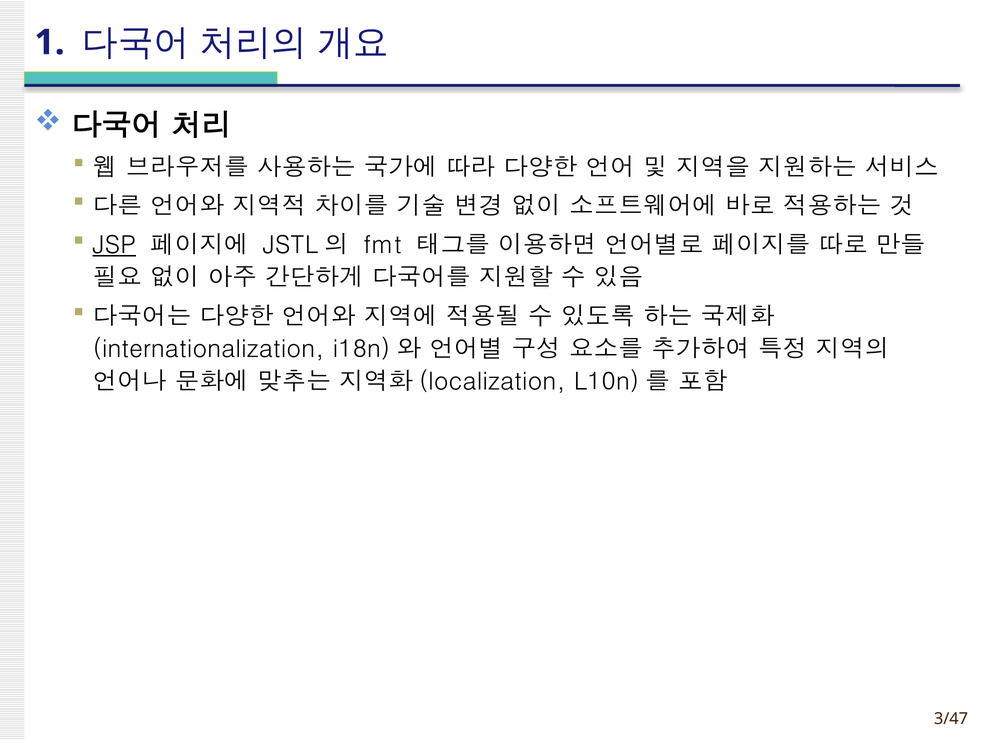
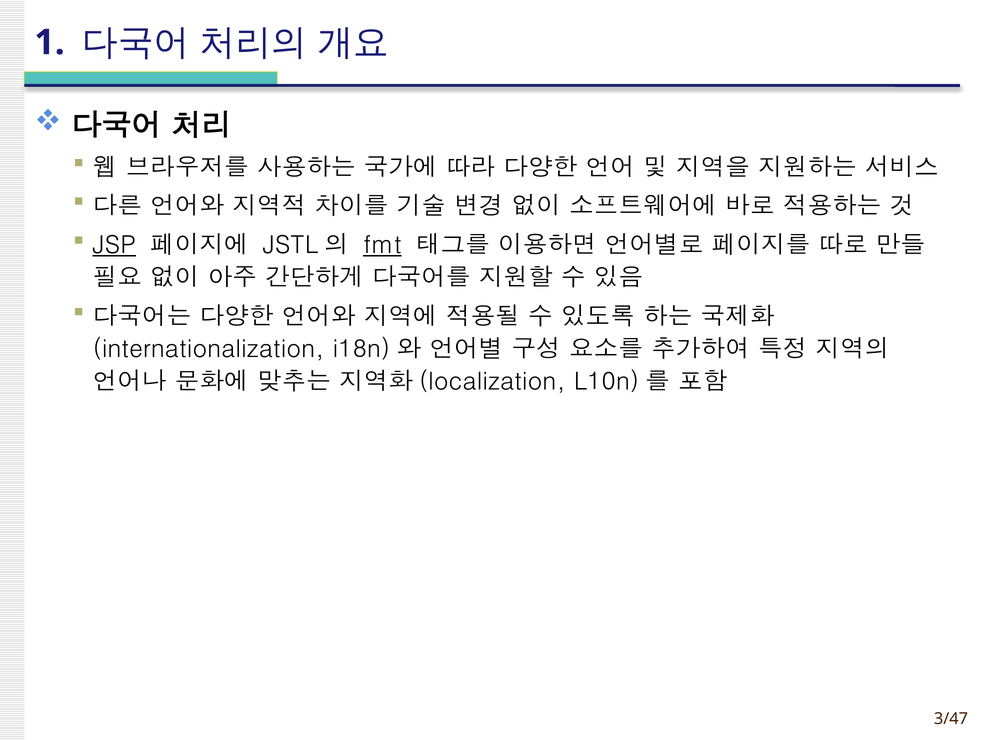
fmt underline: none -> present
